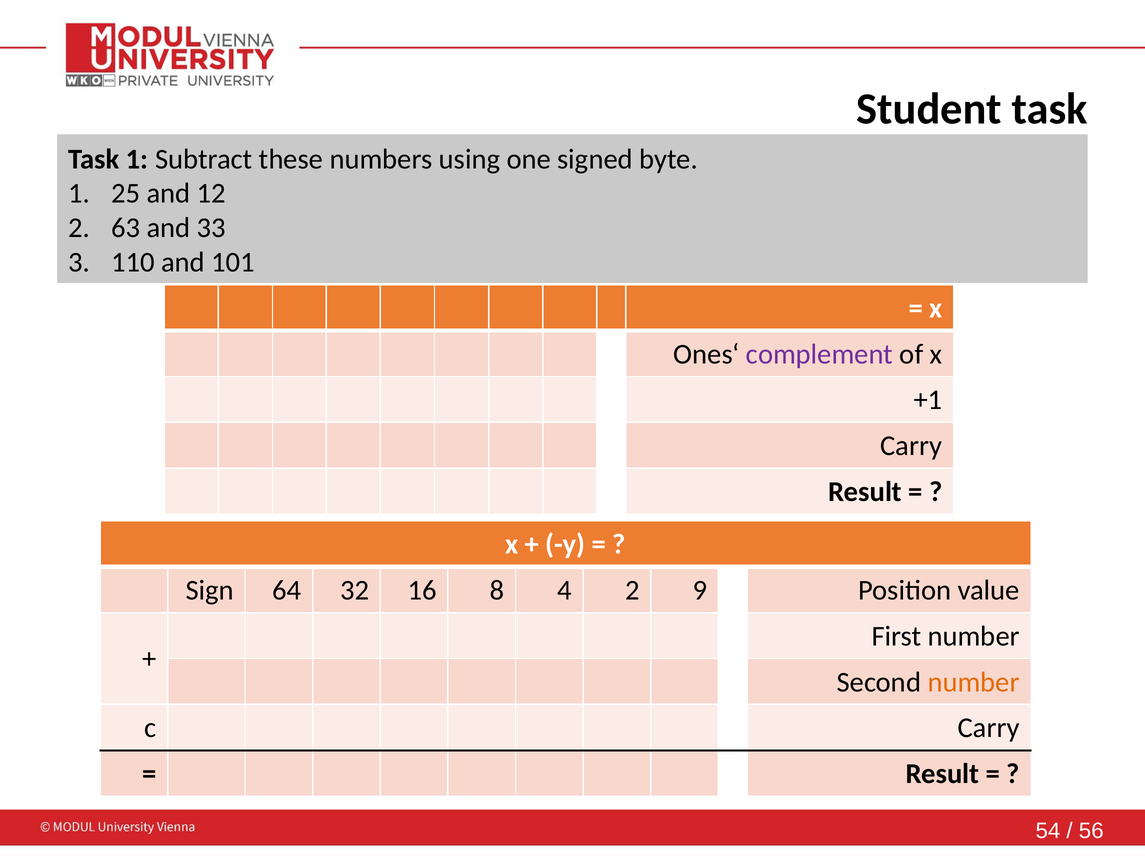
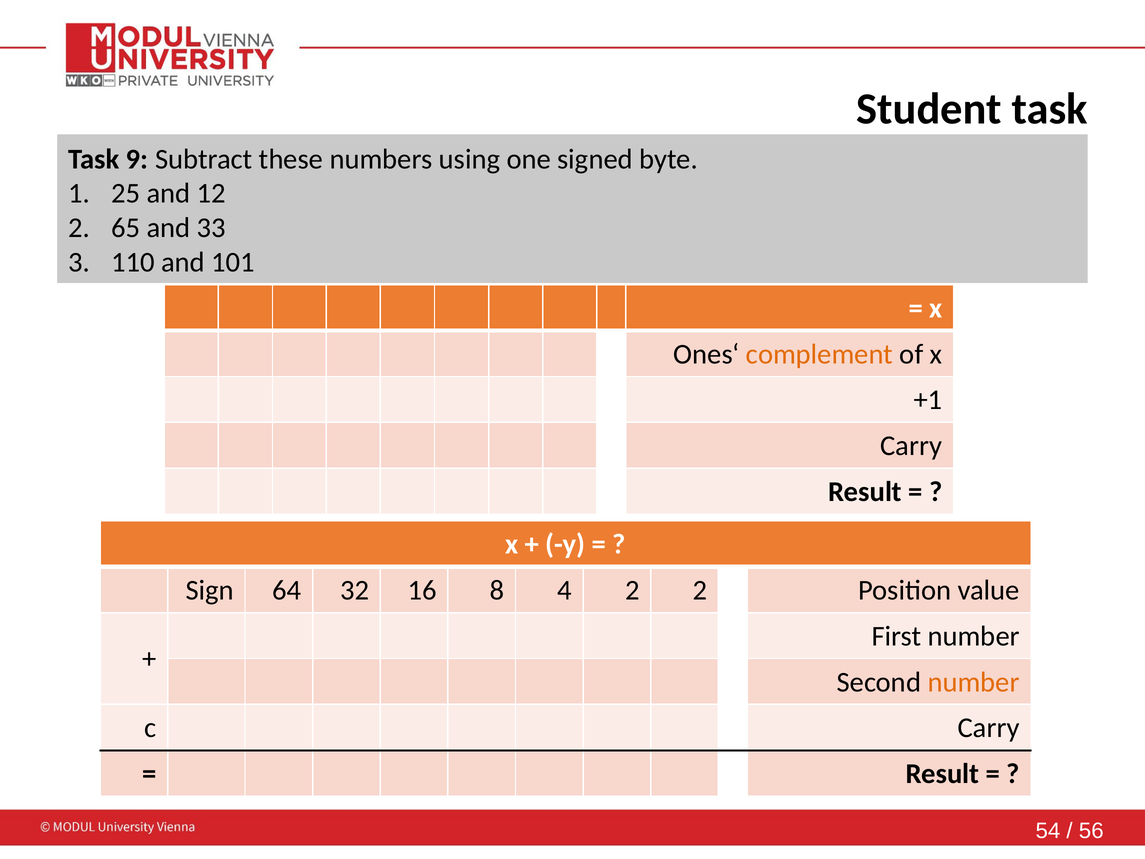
Task 1: 1 -> 9
63: 63 -> 65
complement colour: purple -> orange
2 9: 9 -> 2
